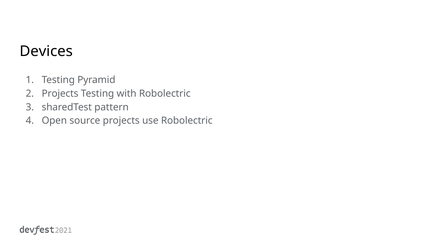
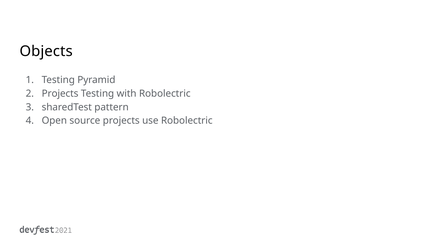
Devices: Devices -> Objects
